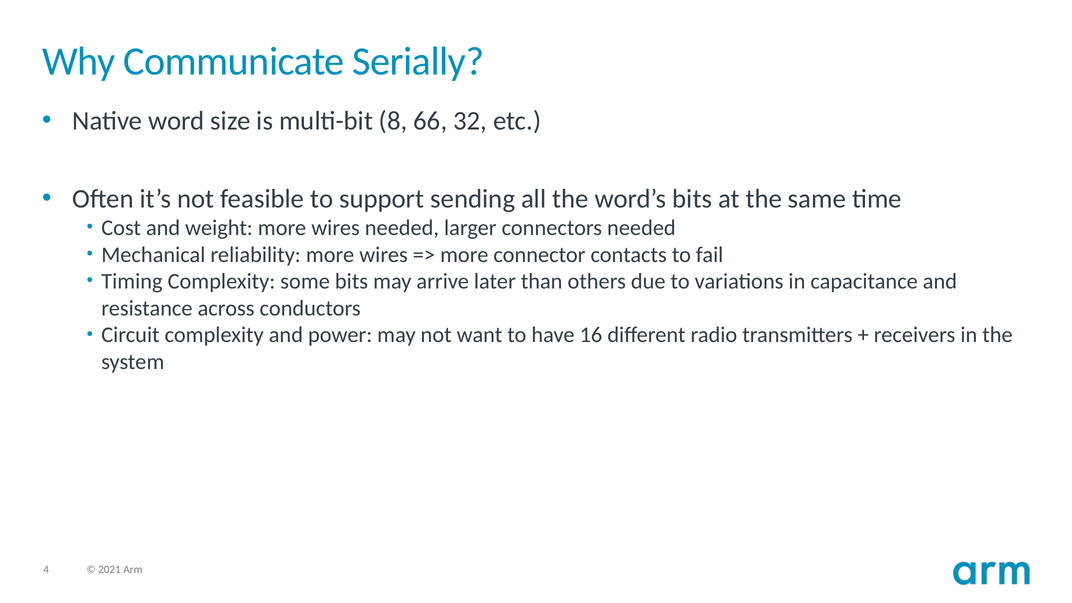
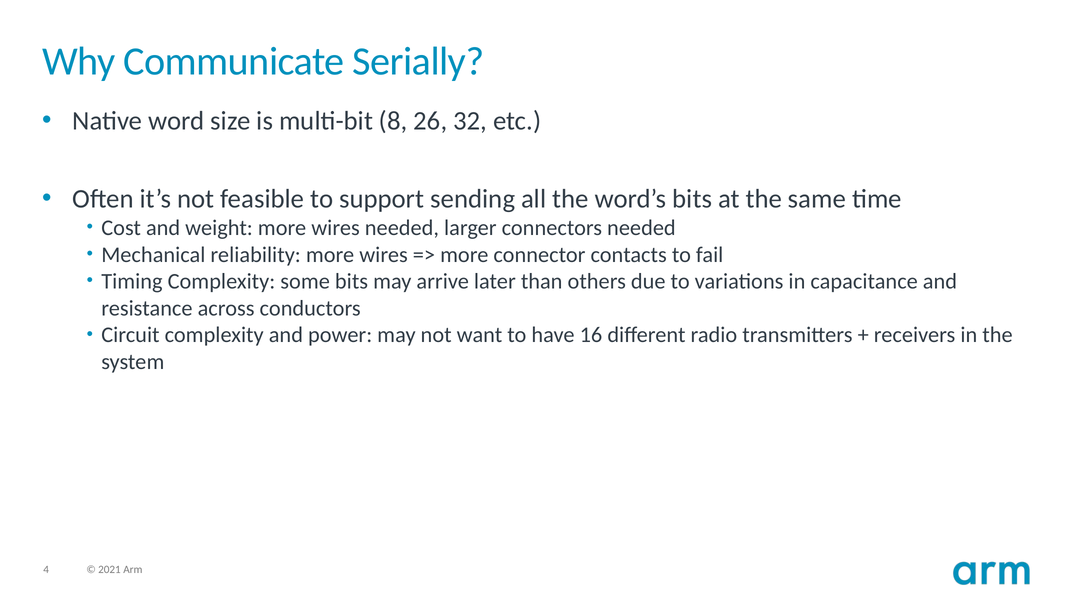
66: 66 -> 26
